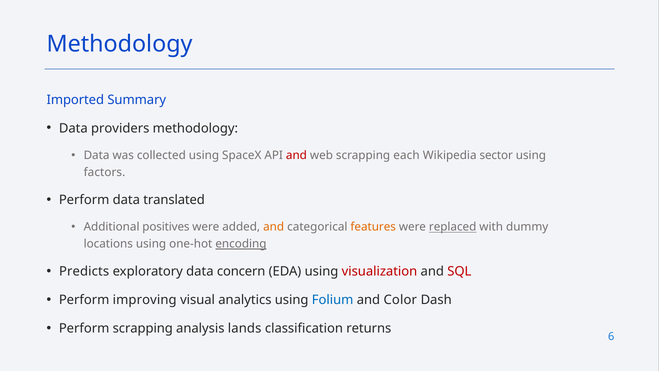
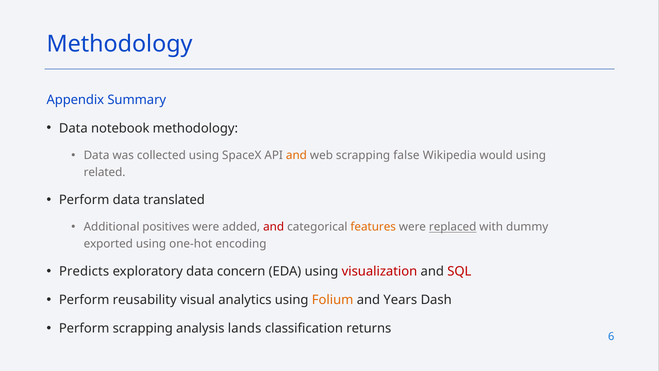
Imported: Imported -> Appendix
providers: providers -> notebook
and at (296, 155) colour: red -> orange
each: each -> false
sector: sector -> would
factors: factors -> related
and at (274, 227) colour: orange -> red
locations: locations -> exported
encoding underline: present -> none
improving: improving -> reusability
Folium colour: blue -> orange
Color: Color -> Years
